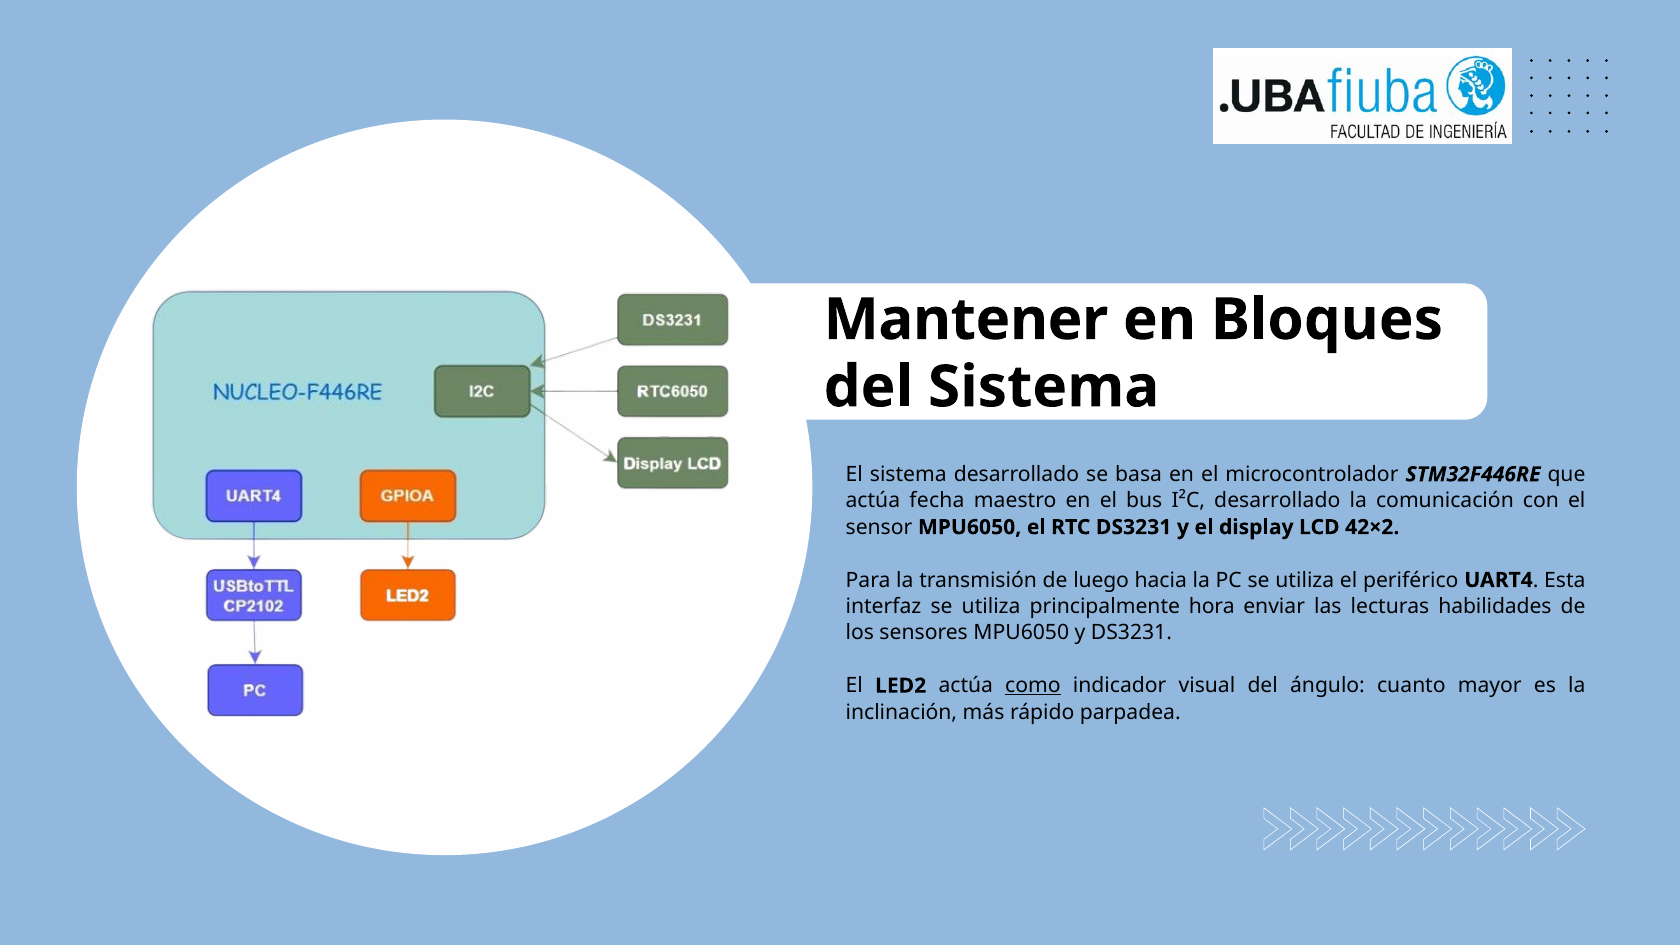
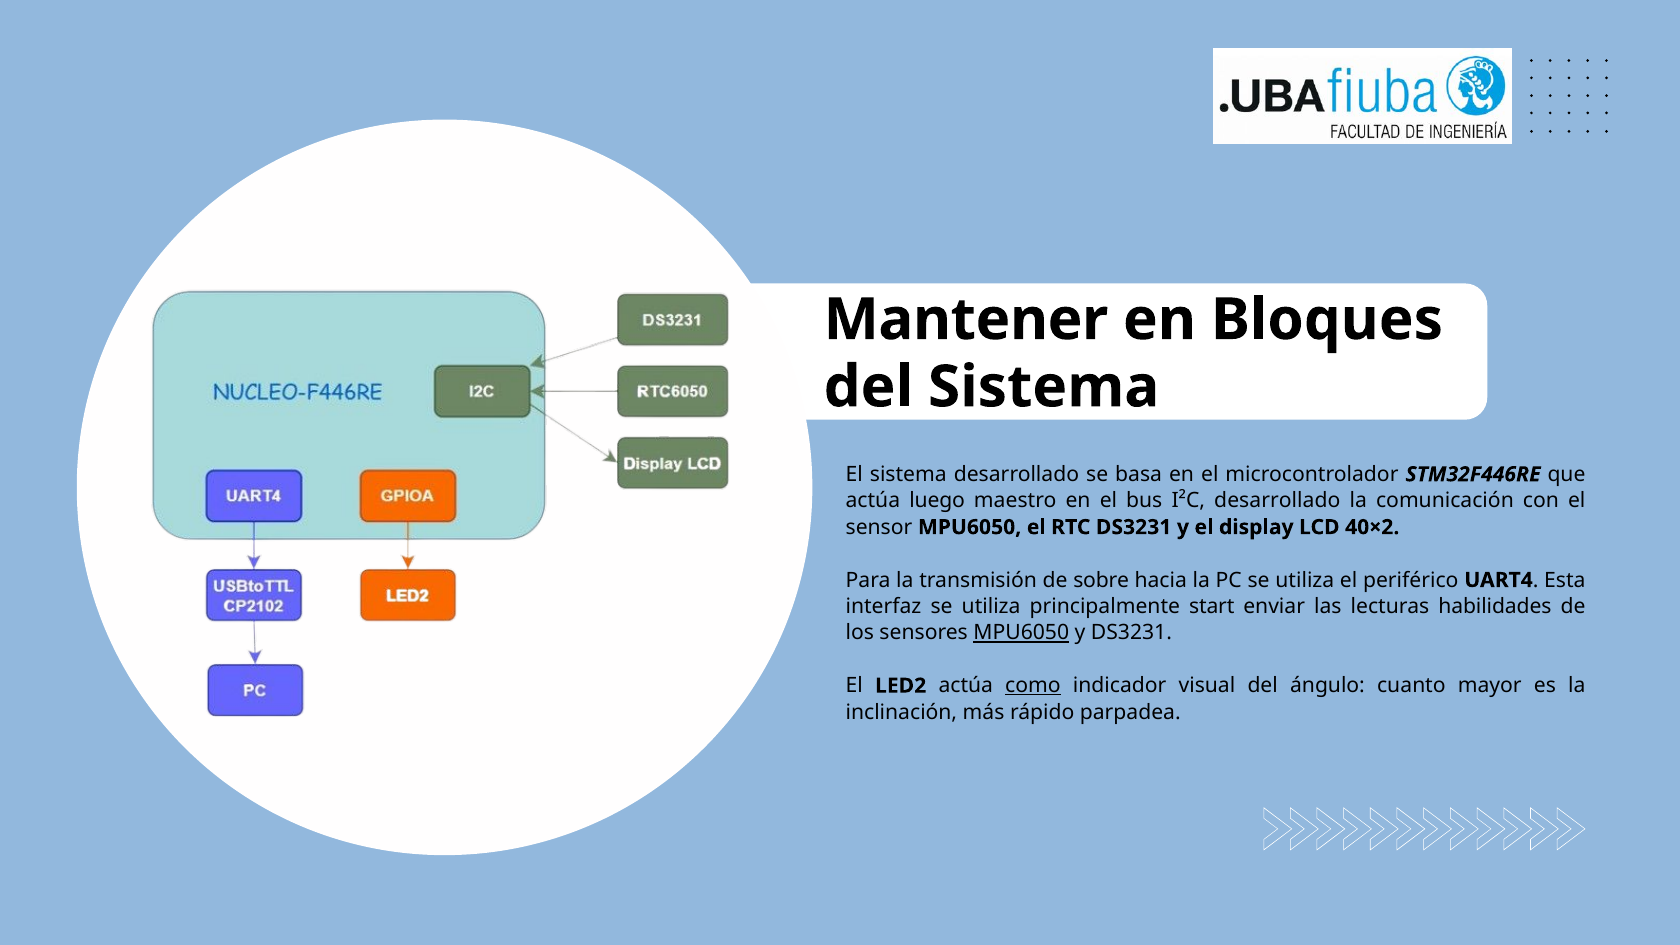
fecha: fecha -> luego
42×2: 42×2 -> 40×2
luego: luego -> sobre
hora: hora -> start
MPU6050 at (1021, 633) underline: none -> present
